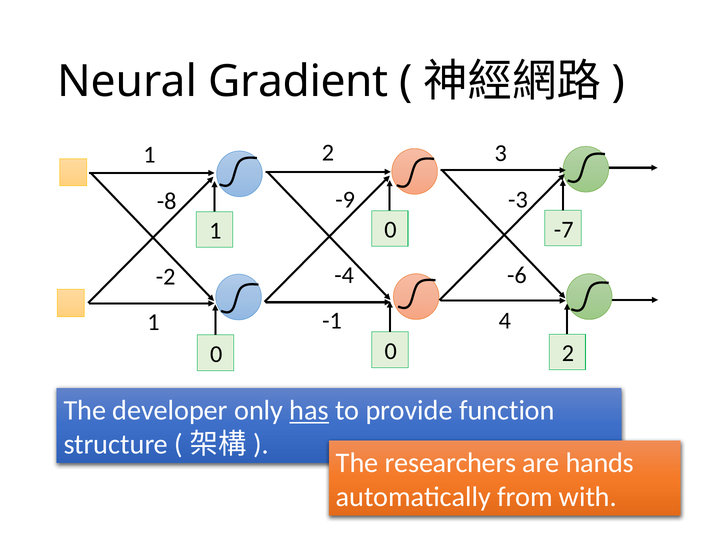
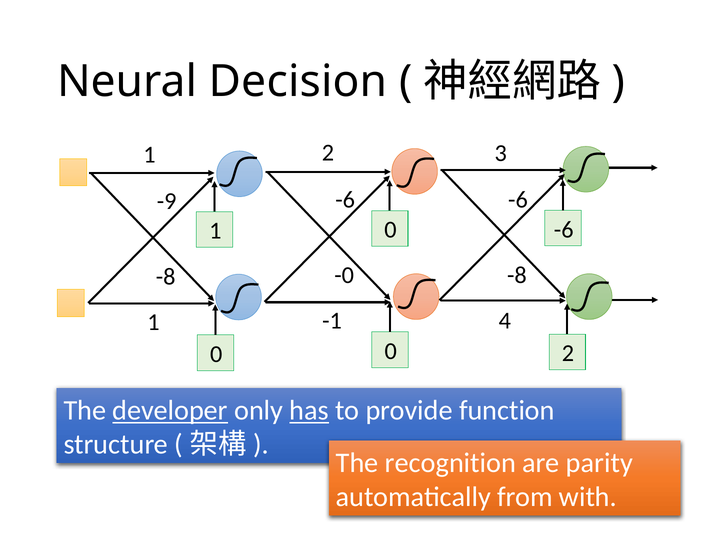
Gradient: Gradient -> Decision
-9 at (345, 200): -9 -> -6
-3 at (518, 200): -3 -> -6
-8: -8 -> -9
-7 at (564, 229): -7 -> -6
-4: -4 -> -0
-6 at (517, 275): -6 -> -8
-2 at (166, 276): -2 -> -8
developer underline: none -> present
researchers: researchers -> recognition
hands: hands -> parity
